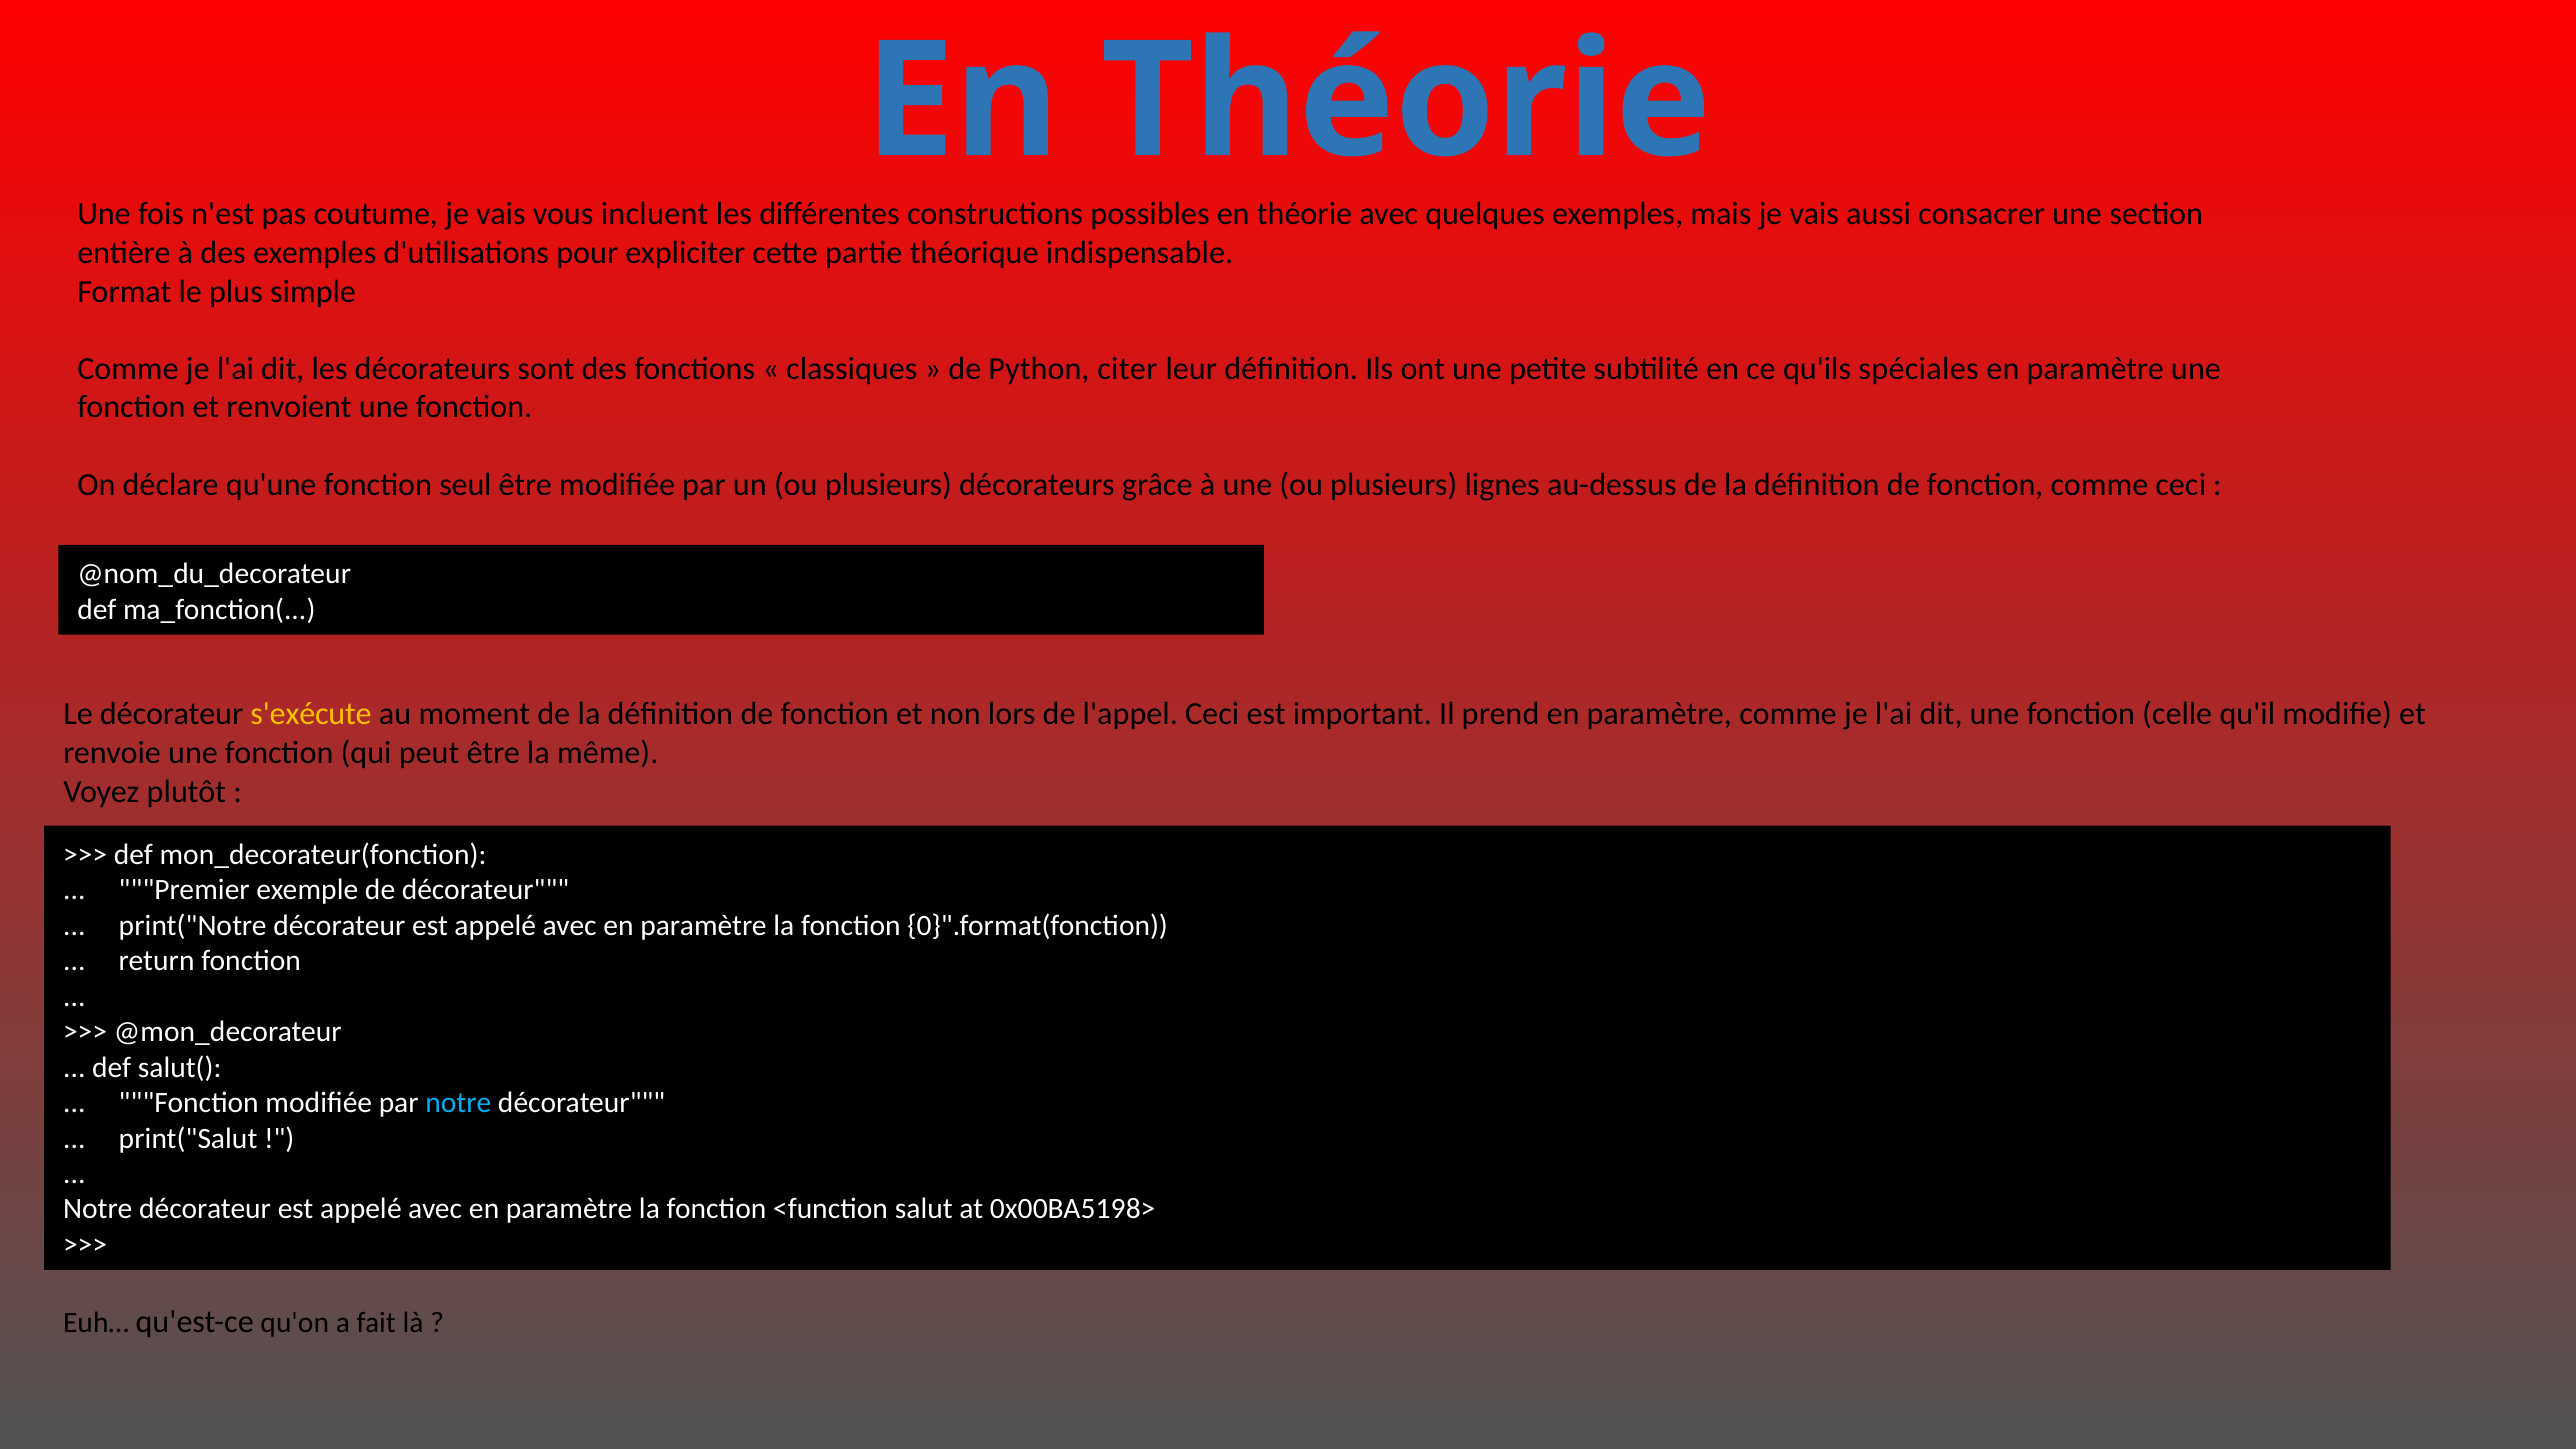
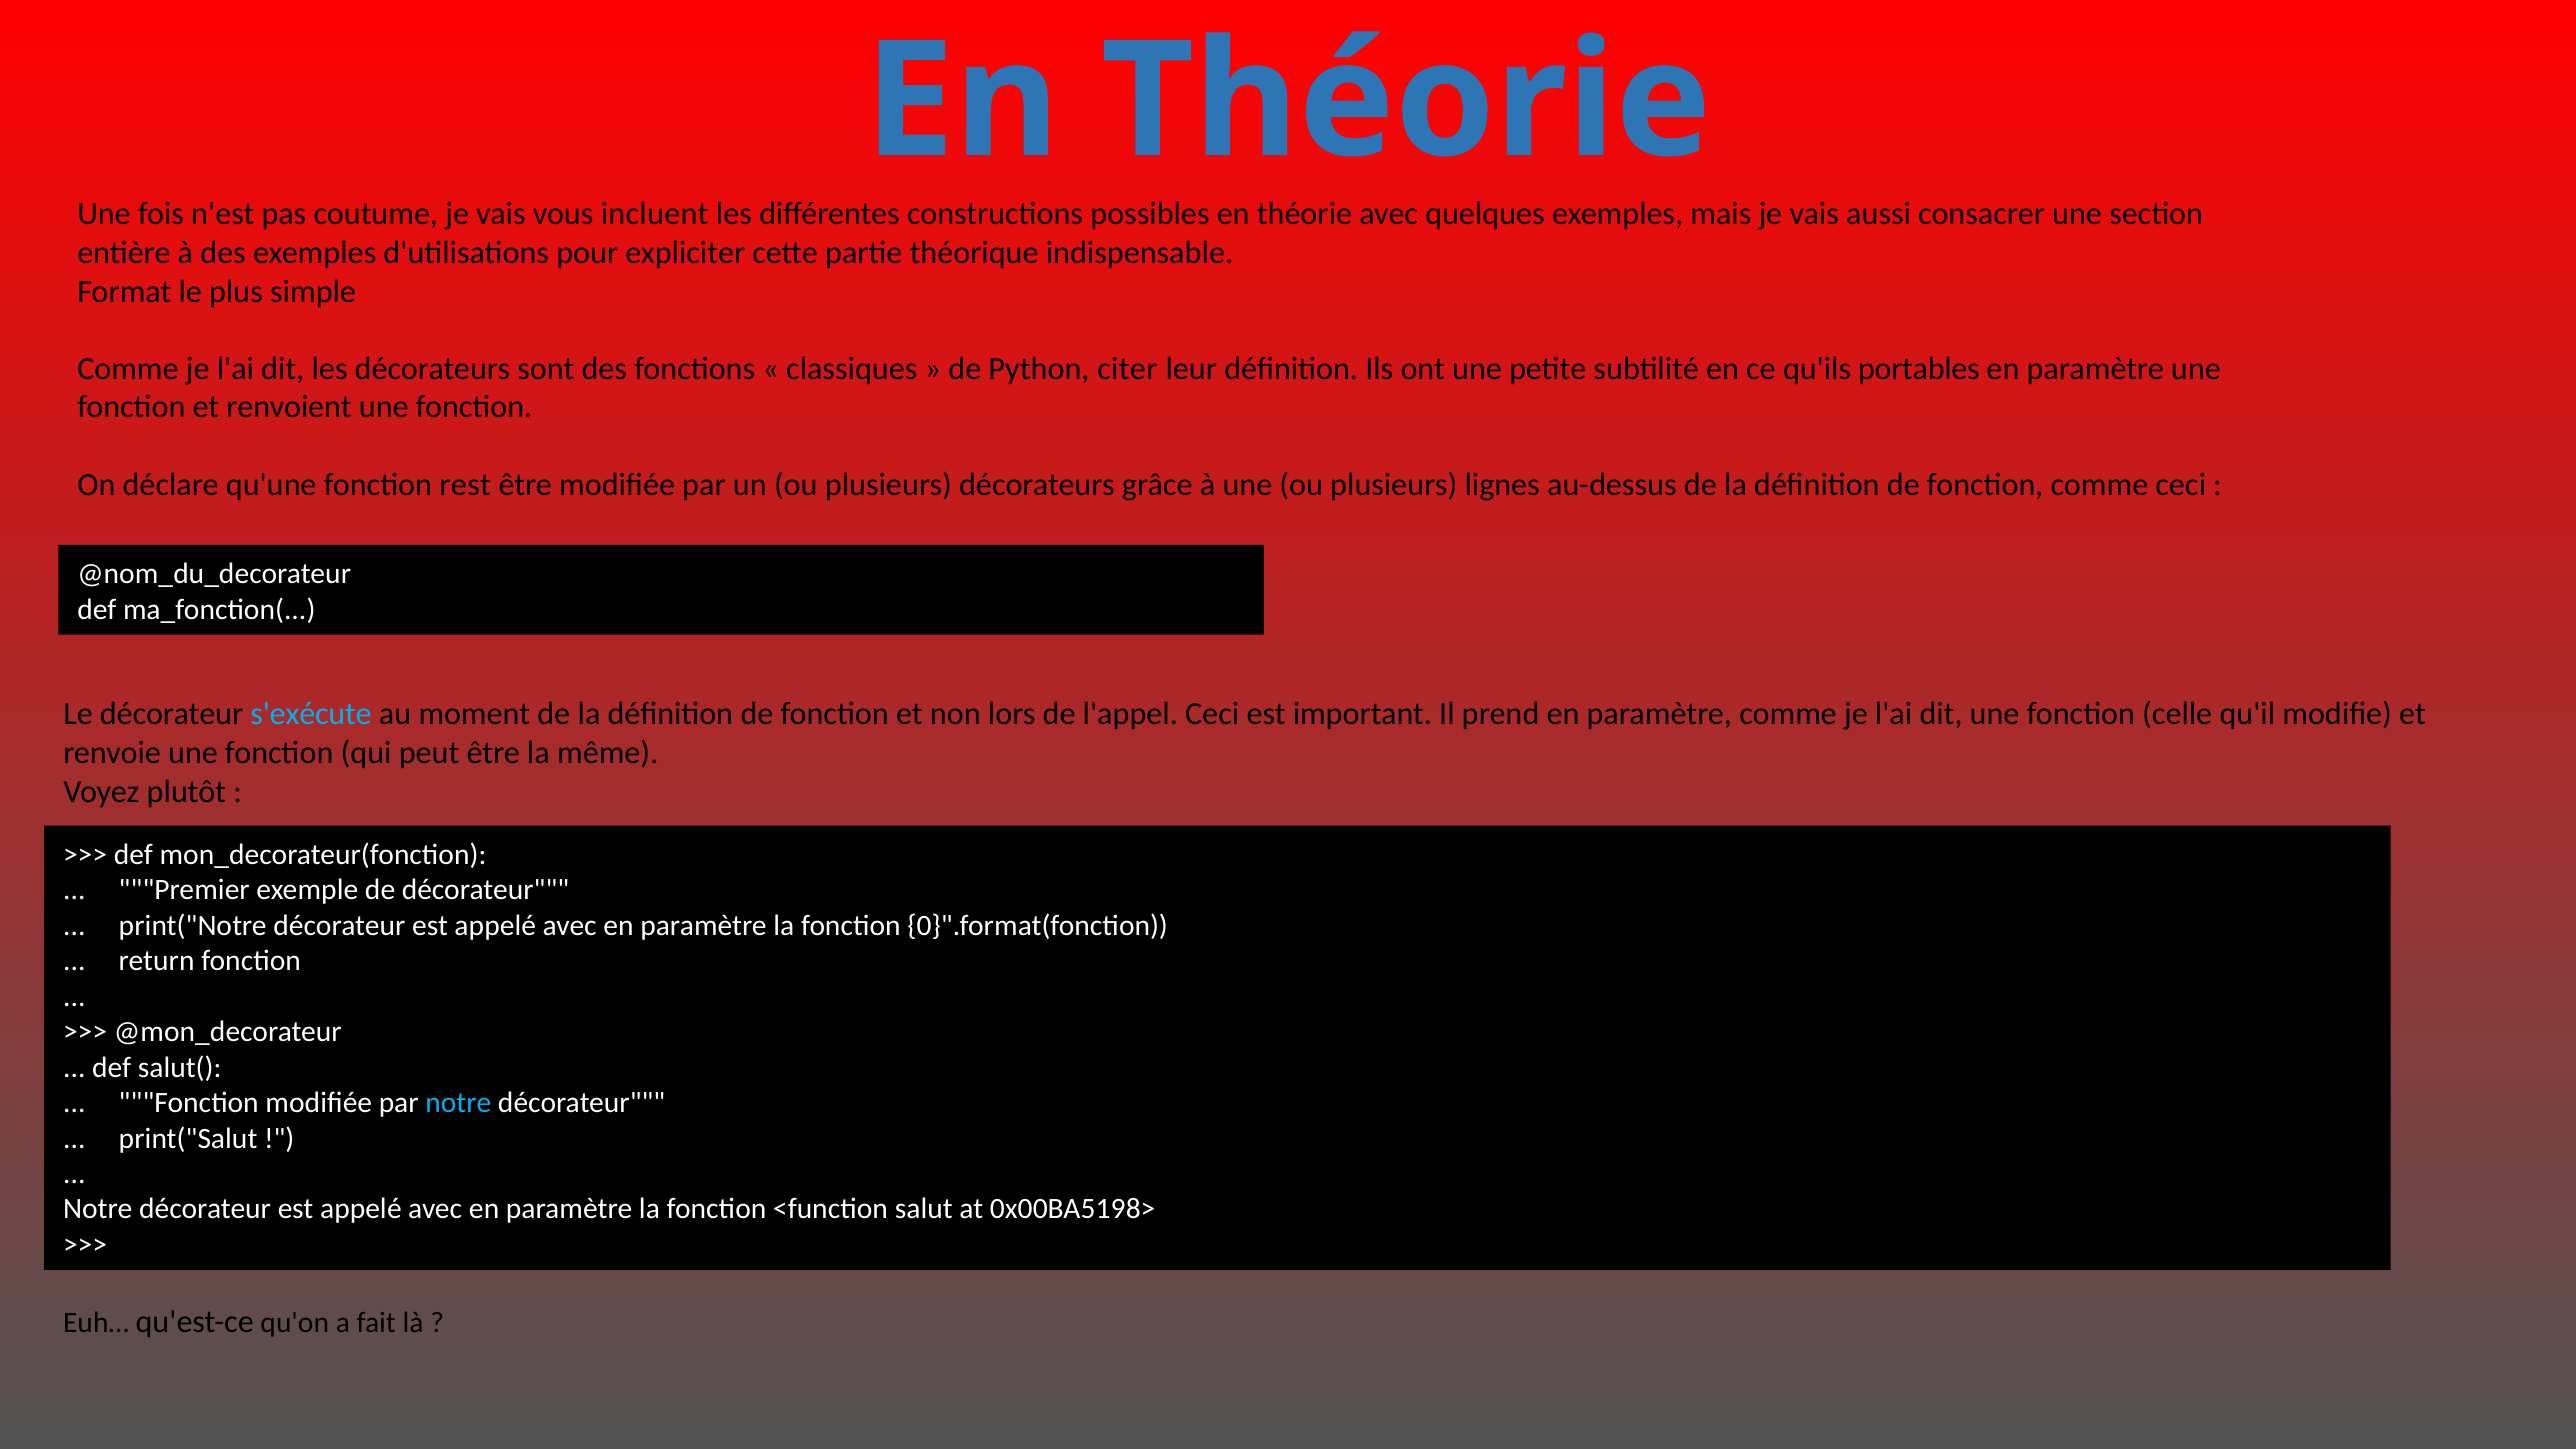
spéciales: spéciales -> portables
seul: seul -> rest
s'exécute colour: yellow -> light blue
